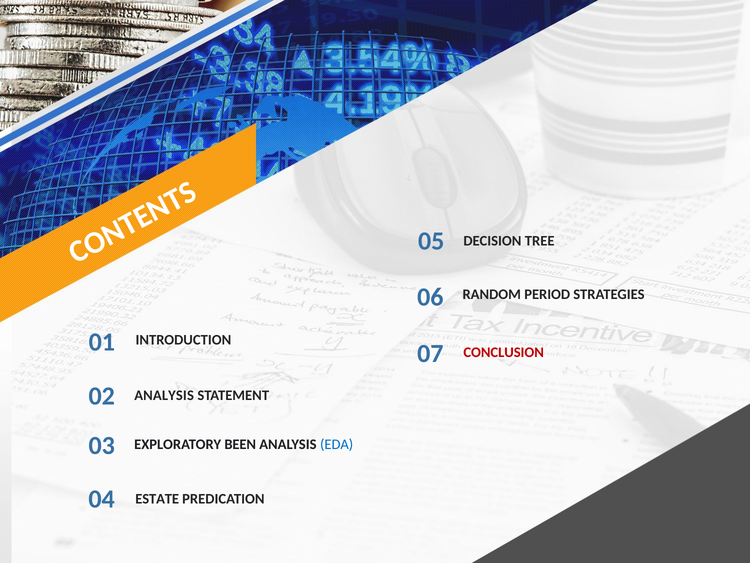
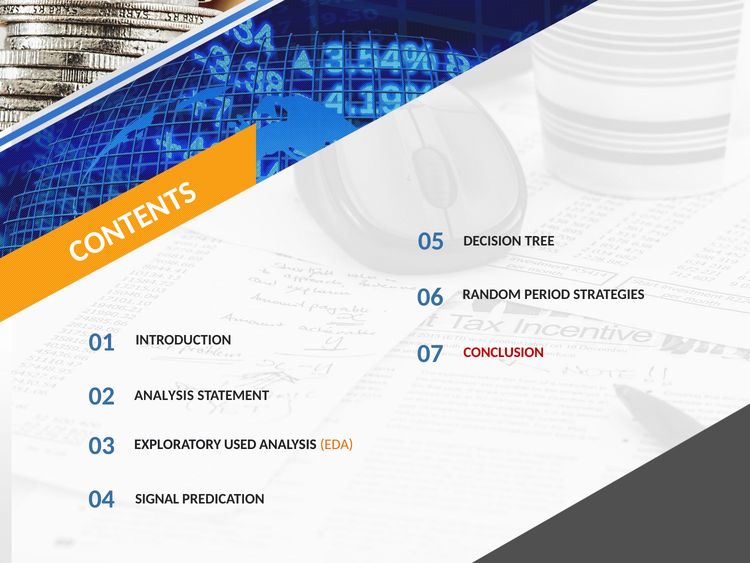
BEEN: BEEN -> USED
EDA colour: blue -> orange
ESTATE: ESTATE -> SIGNAL
